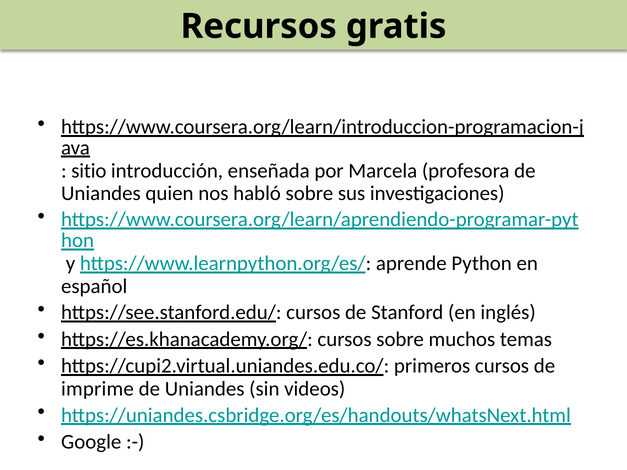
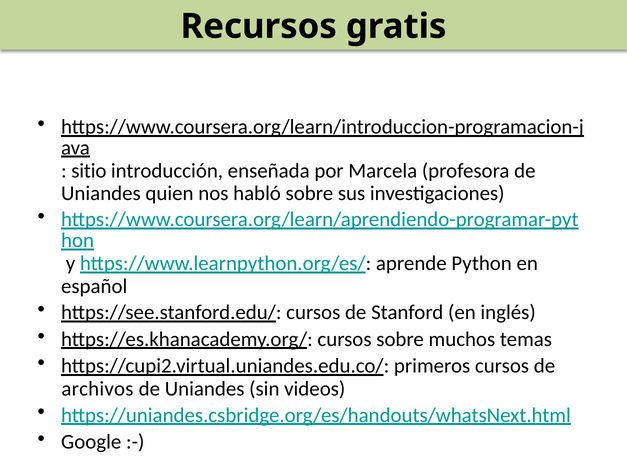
imprime: imprime -> archivos
